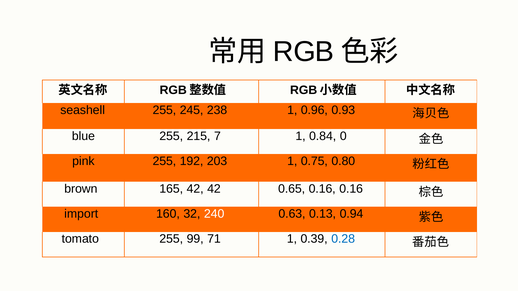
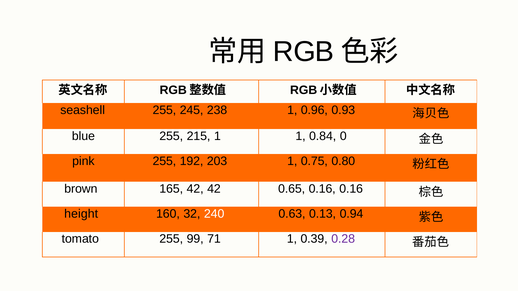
215 7: 7 -> 1
import: import -> height
0.28 colour: blue -> purple
